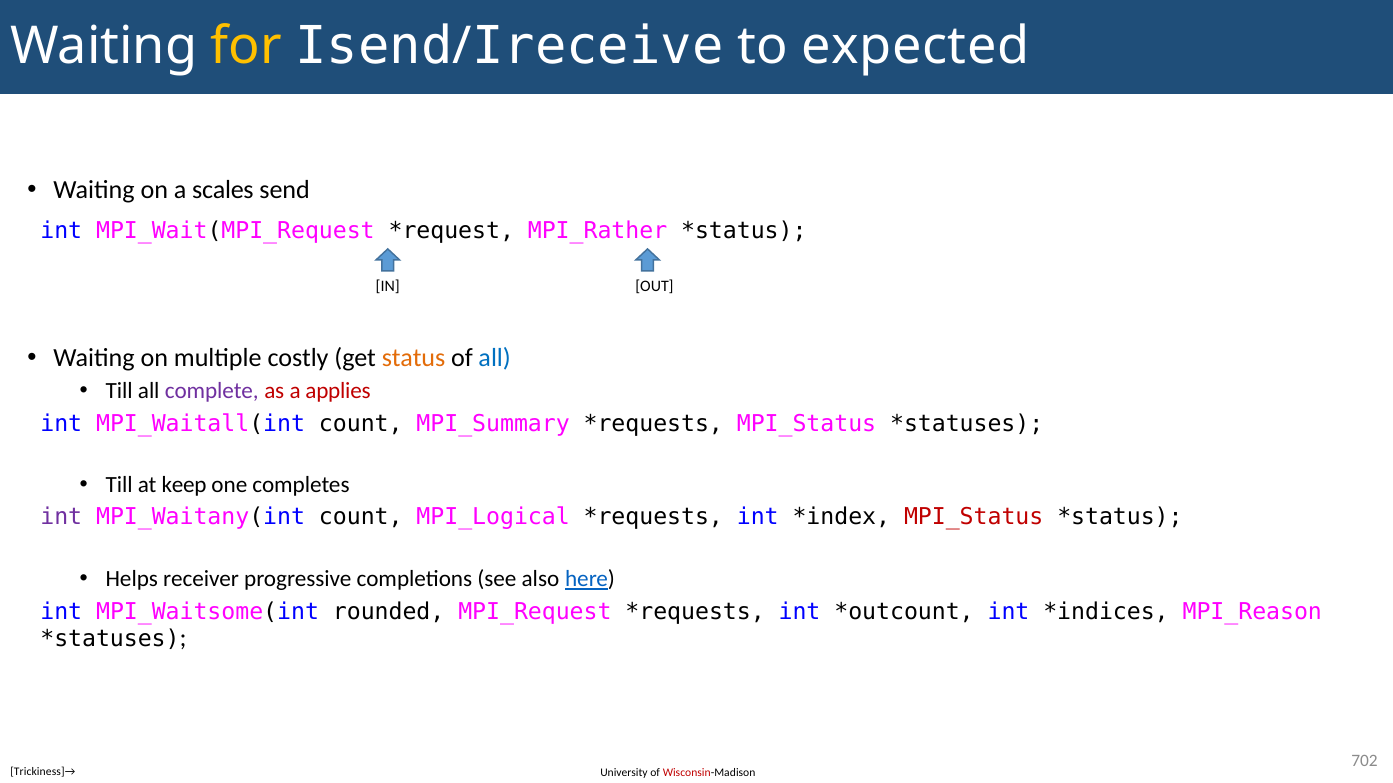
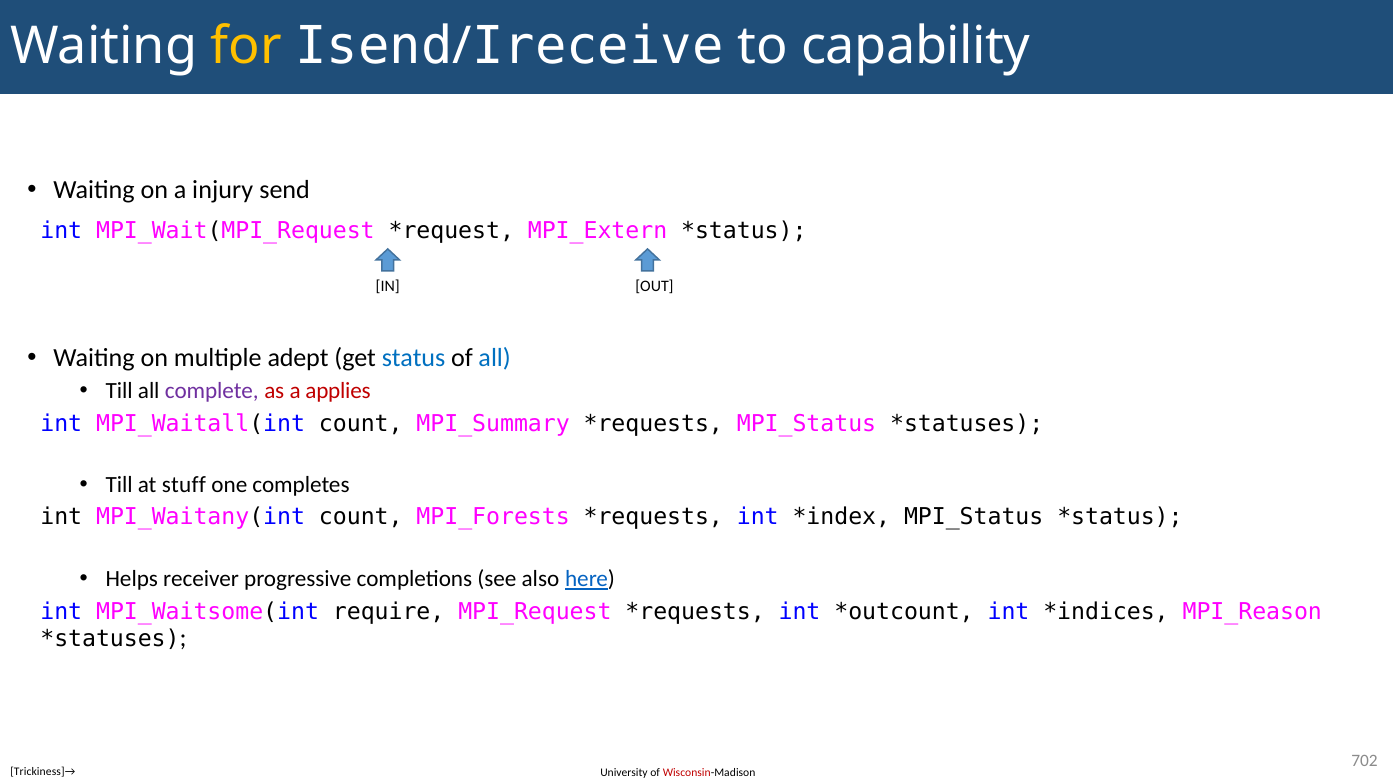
expected: expected -> capability
scales: scales -> injury
MPI_Rather: MPI_Rather -> MPI_Extern
costly: costly -> adept
status colour: orange -> blue
keep: keep -> stuff
int at (61, 518) colour: purple -> black
MPI_Logical: MPI_Logical -> MPI_Forests
MPI_Status at (974, 518) colour: red -> black
rounded: rounded -> require
